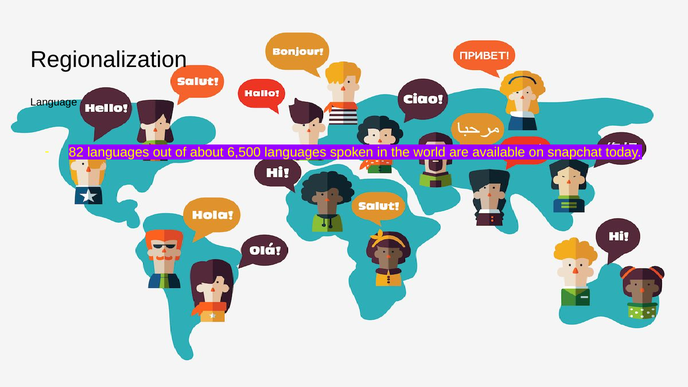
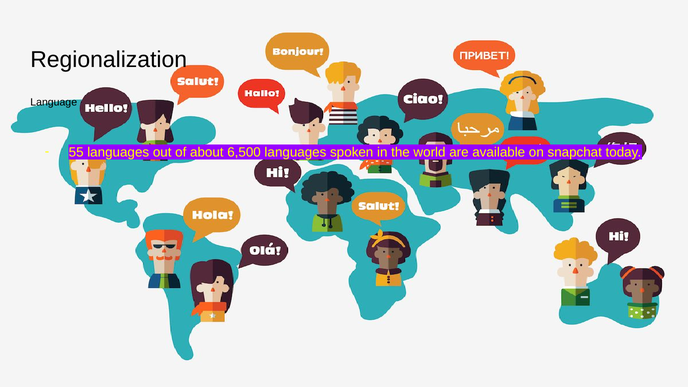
82: 82 -> 55
